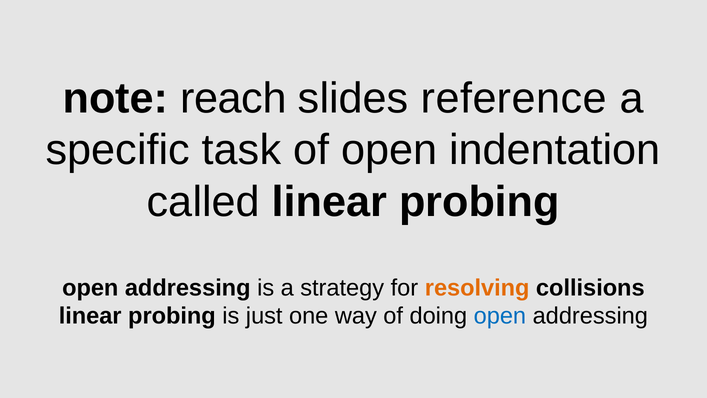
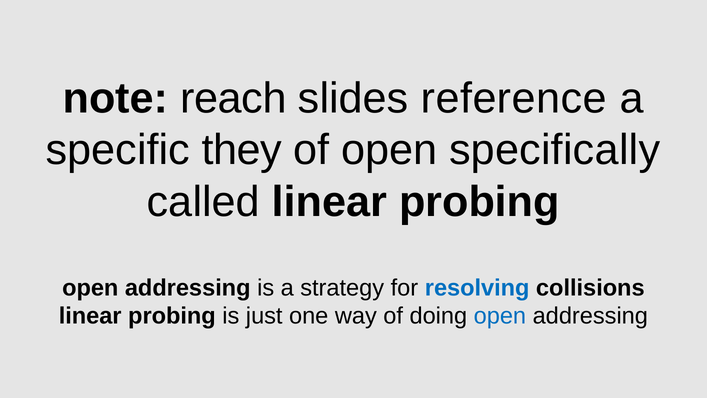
task: task -> they
indentation: indentation -> specifically
resolving colour: orange -> blue
